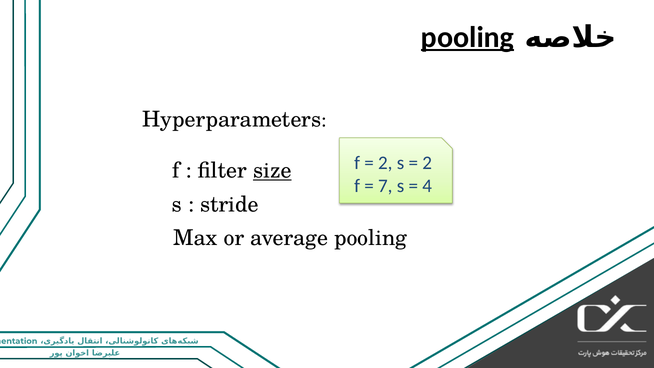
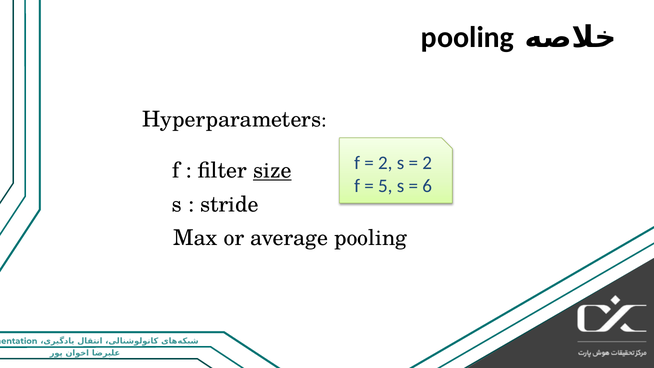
pooling at (468, 37) underline: present -> none
7: 7 -> 5
4: 4 -> 6
